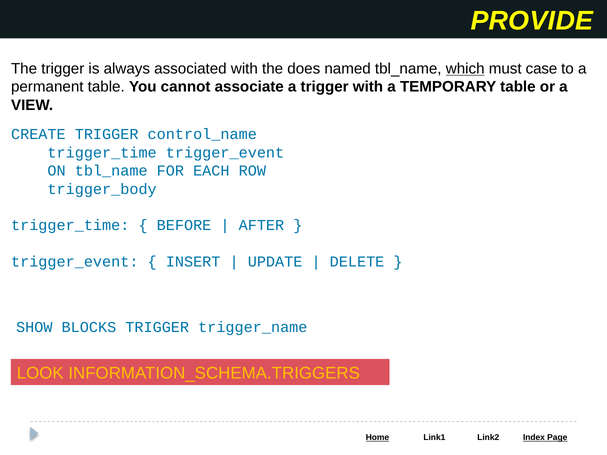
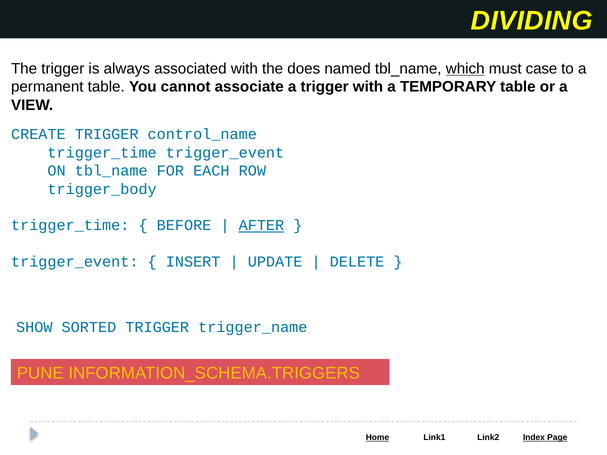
PROVIDE: PROVIDE -> DIVIDING
AFTER underline: none -> present
BLOCKS: BLOCKS -> SORTED
LOOK: LOOK -> PUNE
